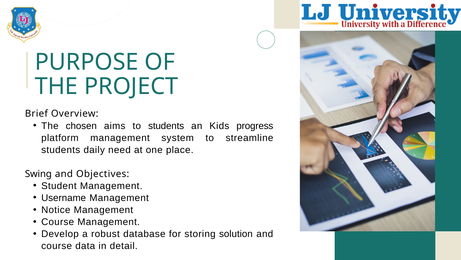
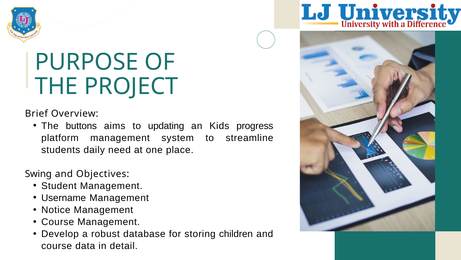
chosen: chosen -> buttons
to students: students -> updating
solution: solution -> children
